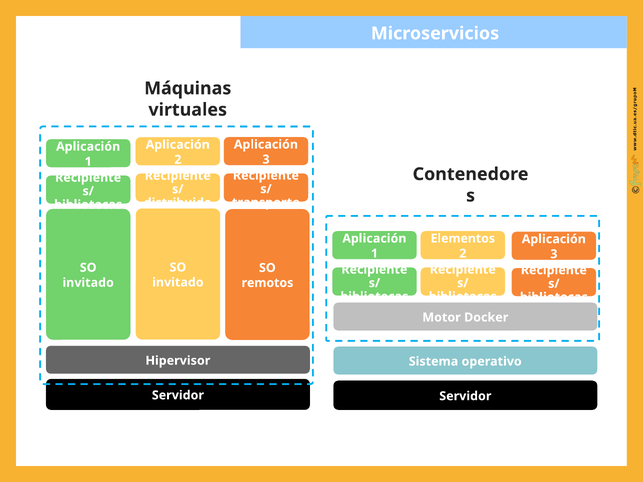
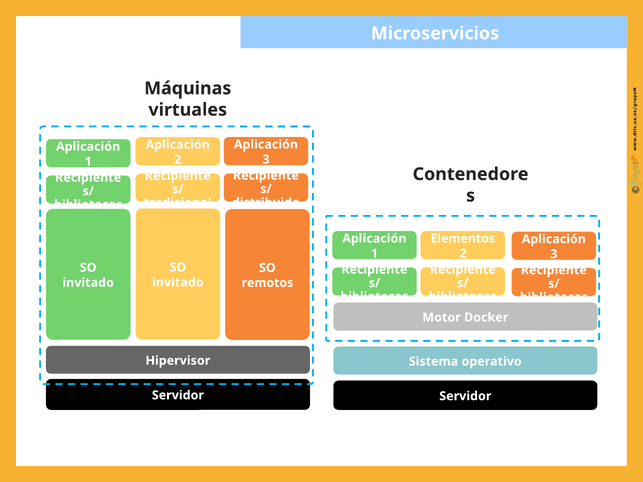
transporte: transporte -> distribuido
distribuido: distribuido -> tradicional
